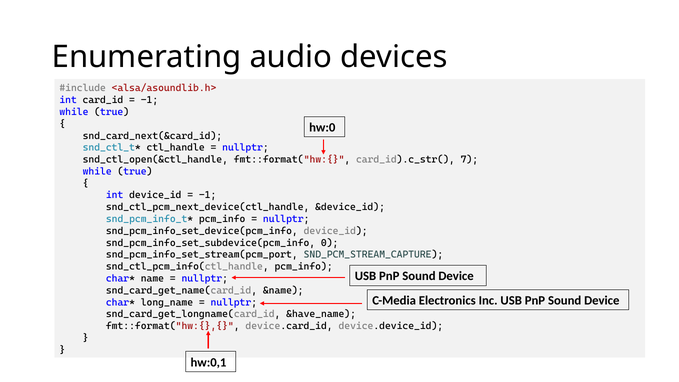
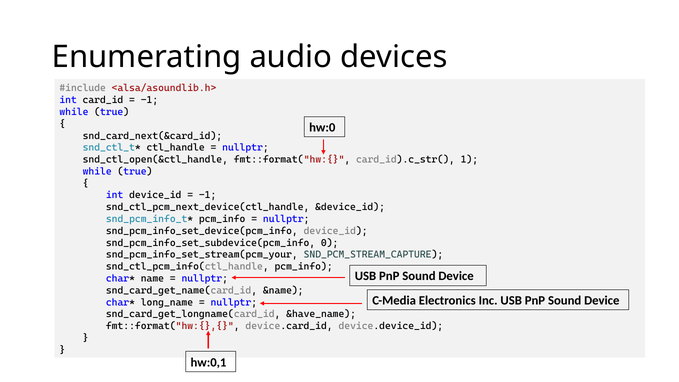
7: 7 -> 1
snd_pcm_info_set_stream(pcm_port: snd_pcm_info_set_stream(pcm_port -> snd_pcm_info_set_stream(pcm_your
